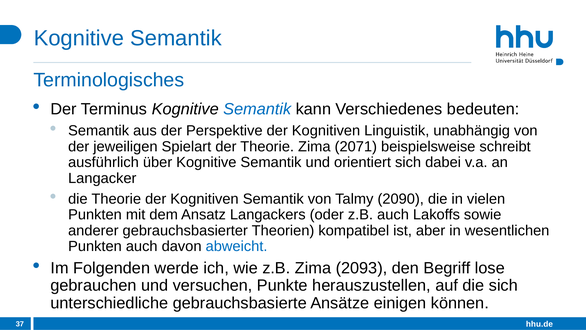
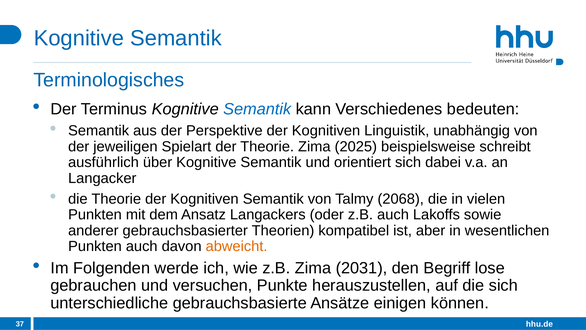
2071: 2071 -> 2025
2090: 2090 -> 2068
abweicht colour: blue -> orange
2093: 2093 -> 2031
